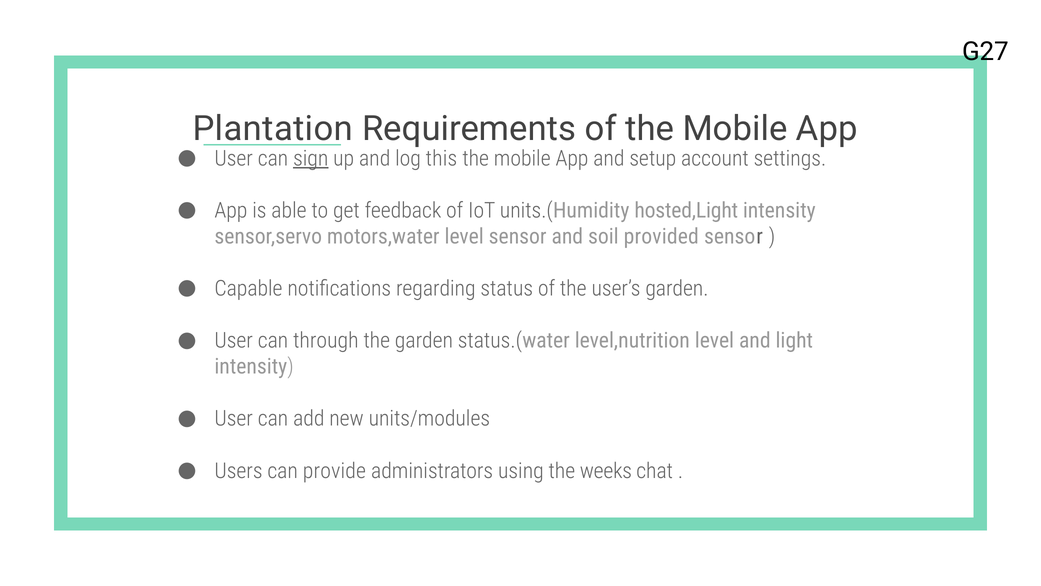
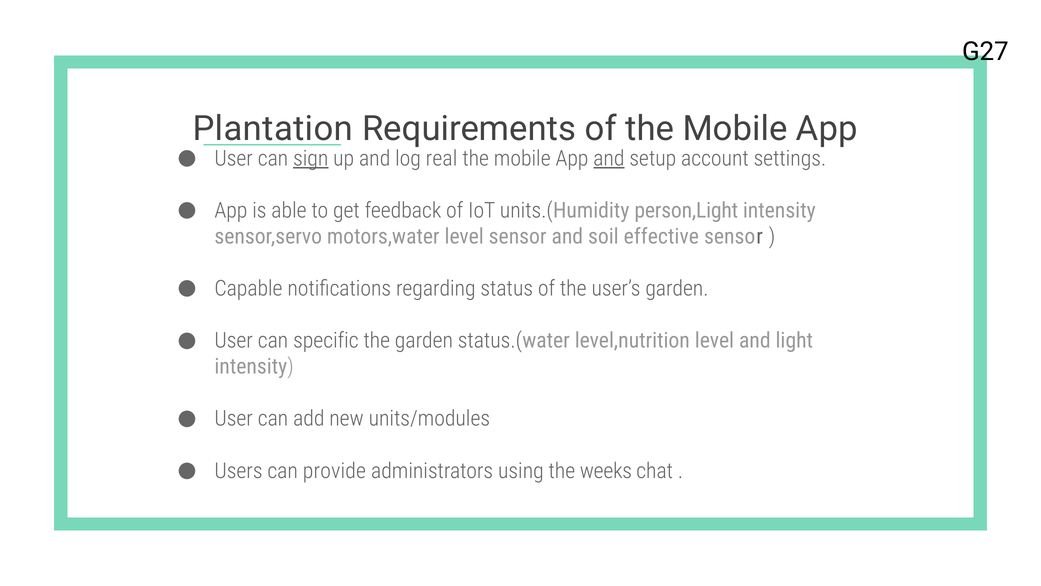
this: this -> real
and at (609, 158) underline: none -> present
hosted,Light: hosted,Light -> person,Light
provided: provided -> effective
through: through -> specific
